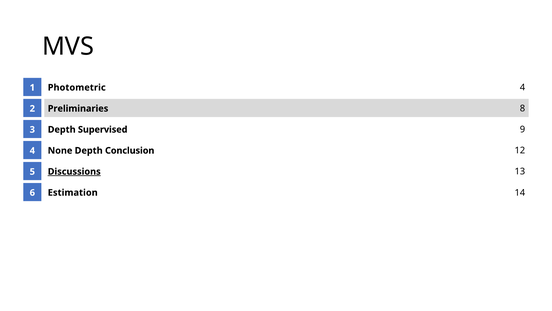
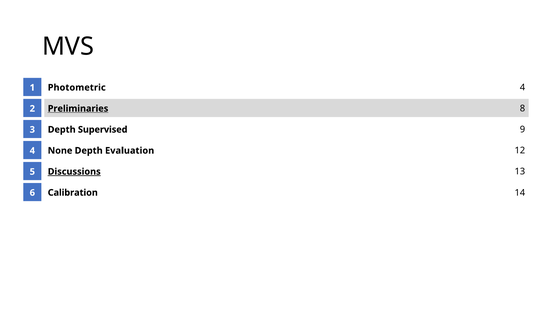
Preliminaries underline: none -> present
Conclusion: Conclusion -> Evaluation
Estimation: Estimation -> Calibration
